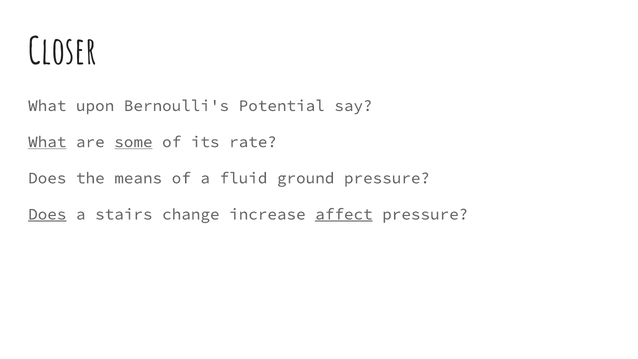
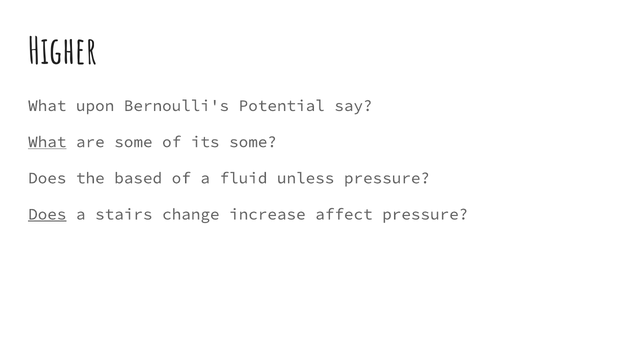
Closer: Closer -> Higher
some at (133, 142) underline: present -> none
its rate: rate -> some
means: means -> based
ground: ground -> unless
affect underline: present -> none
